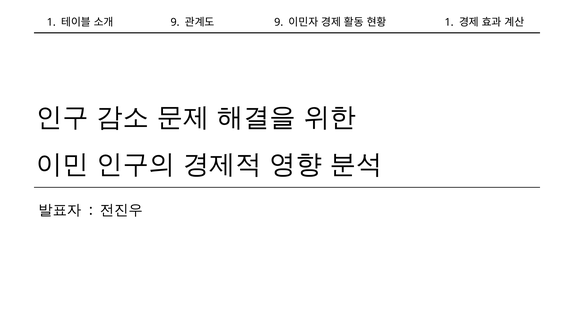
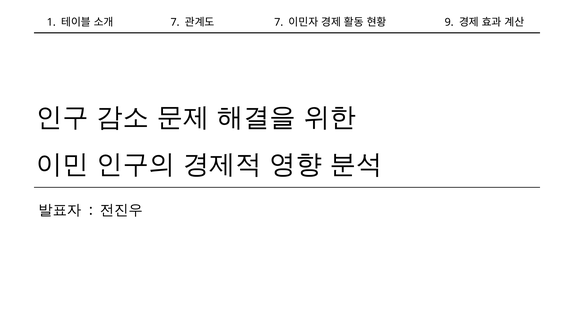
9 at (175, 22): 9 -> 7
9 at (279, 22): 9 -> 7
1 at (449, 22): 1 -> 9
